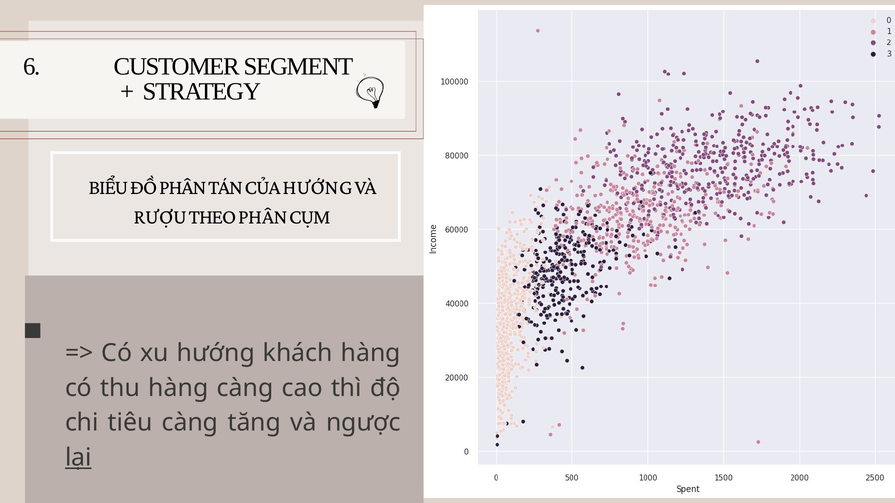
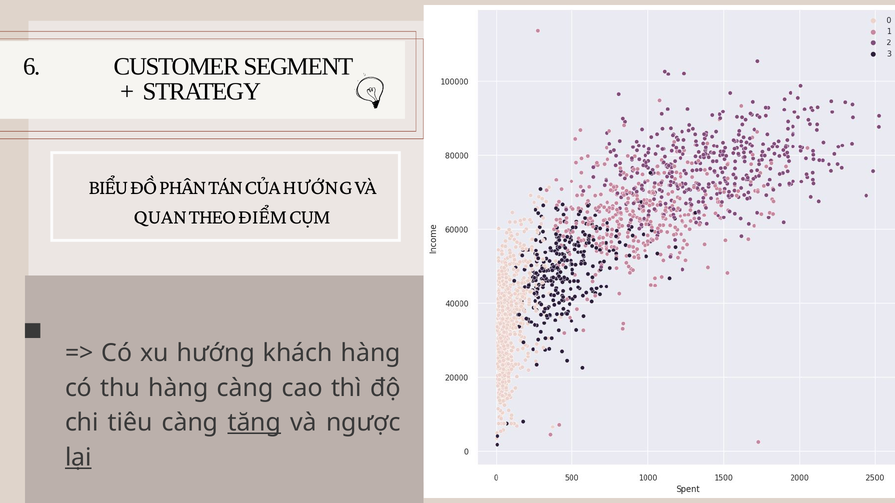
RƯỢU: RƯỢU -> QUAN
THEO PHÂN: PHÂN -> ĐIỂM
tăng underline: none -> present
